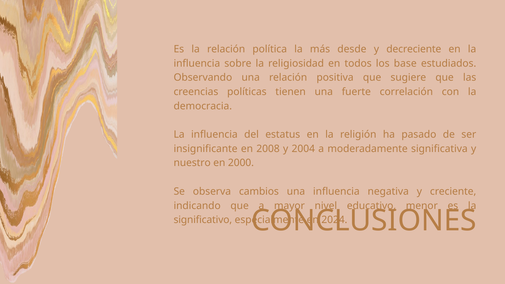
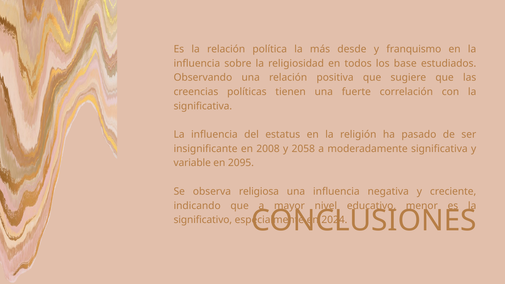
decreciente: decreciente -> franquismo
democracia at (203, 106): democracia -> significativa
2004: 2004 -> 2058
nuestro: nuestro -> variable
2000: 2000 -> 2095
cambios: cambios -> religiosa
